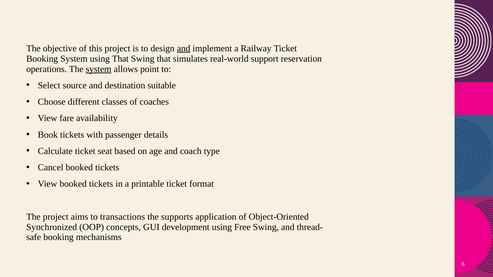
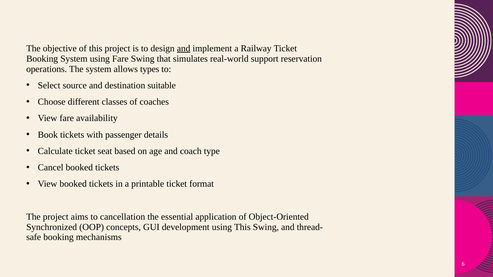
using That: That -> Fare
system at (99, 69) underline: present -> none
point: point -> types
transactions: transactions -> cancellation
supports: supports -> essential
using Free: Free -> This
